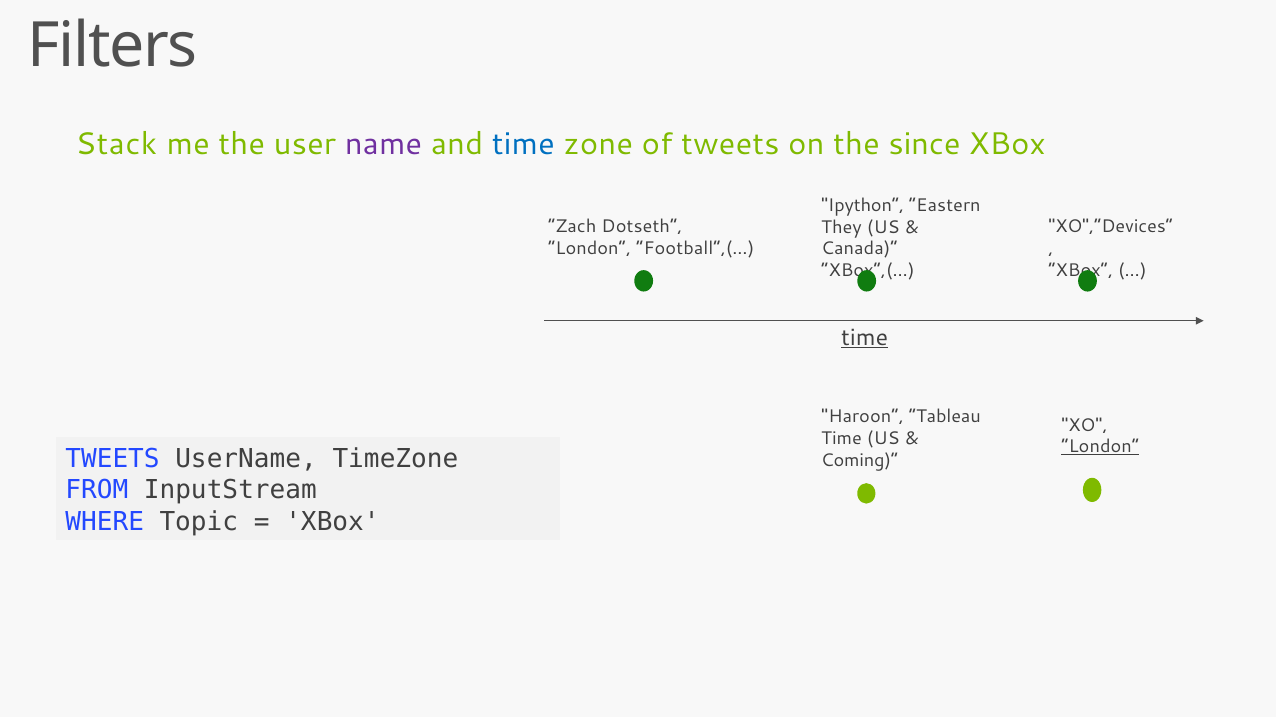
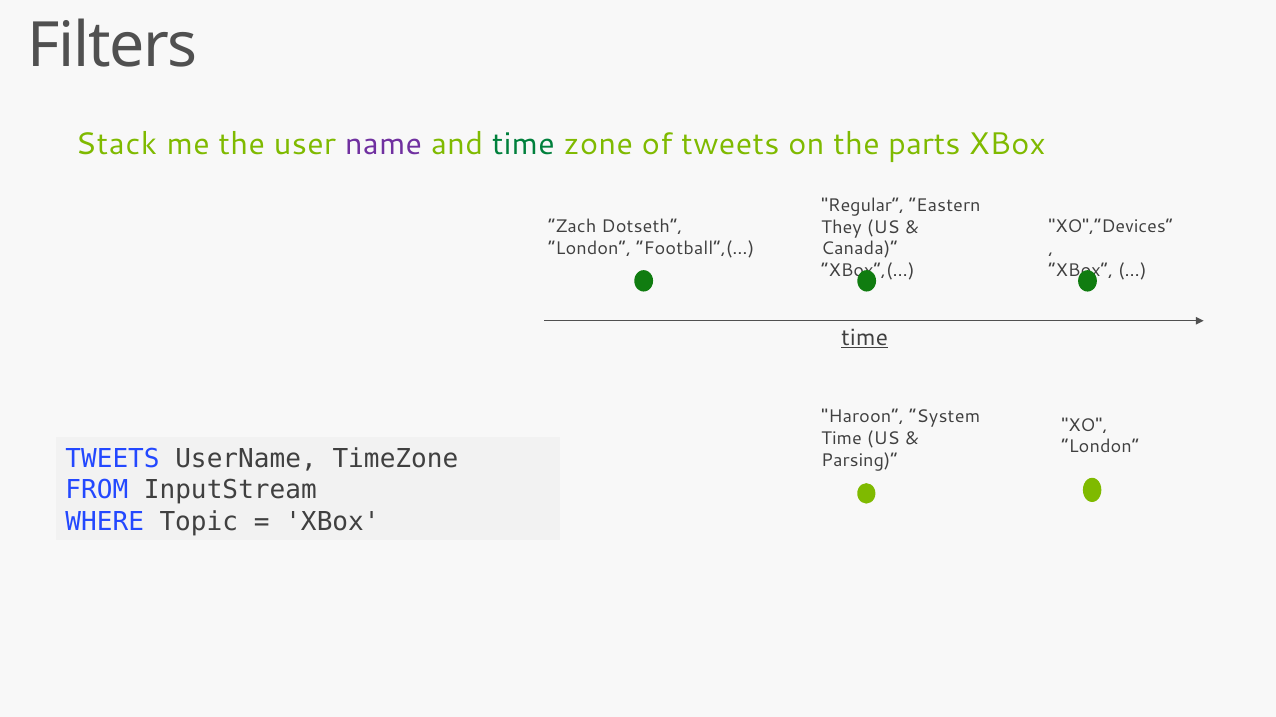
time at (523, 144) colour: blue -> green
since: since -> parts
Ipython: Ipython -> Regular
Tableau: Tableau -> System
London at (1100, 447) underline: present -> none
Coming: Coming -> Parsing
